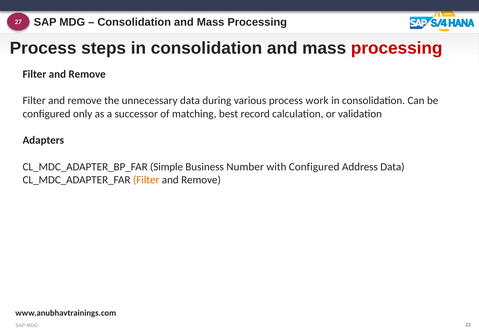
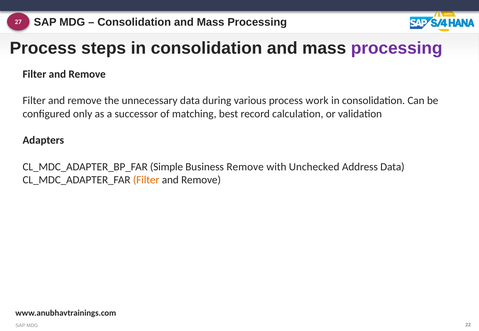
processing at (397, 48) colour: red -> purple
Business Number: Number -> Remove
with Configured: Configured -> Unchecked
